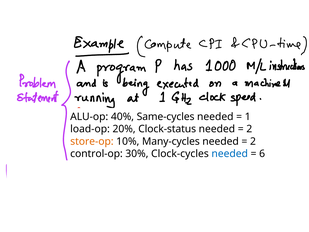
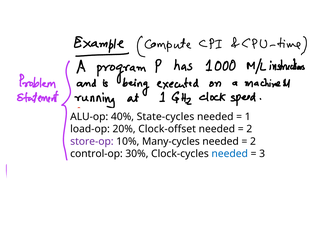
Same-cycles: Same-cycles -> State-cycles
Clock-status: Clock-status -> Clock-offset
store-op colour: orange -> purple
6: 6 -> 3
